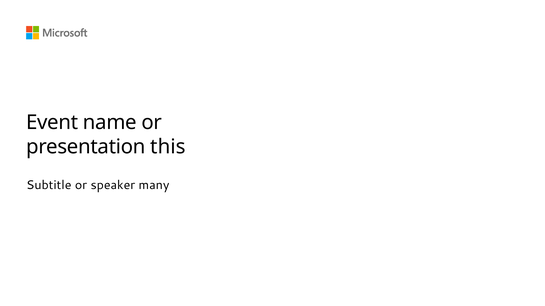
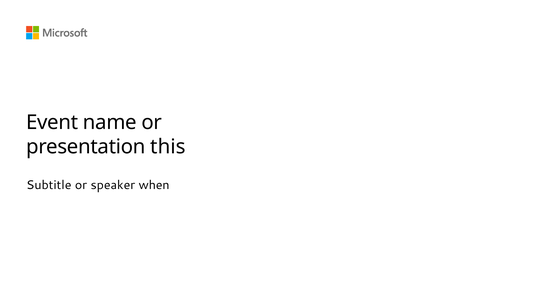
many: many -> when
